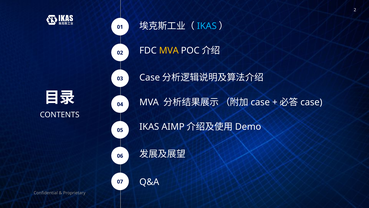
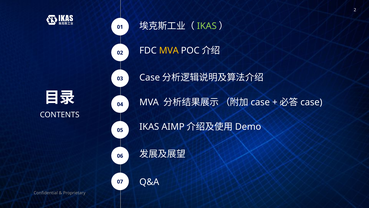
IKAS at (207, 26) colour: light blue -> light green
